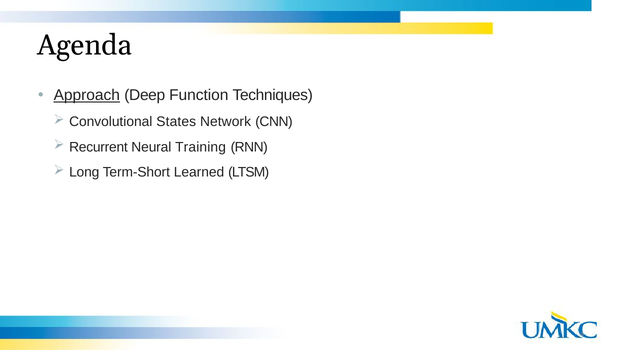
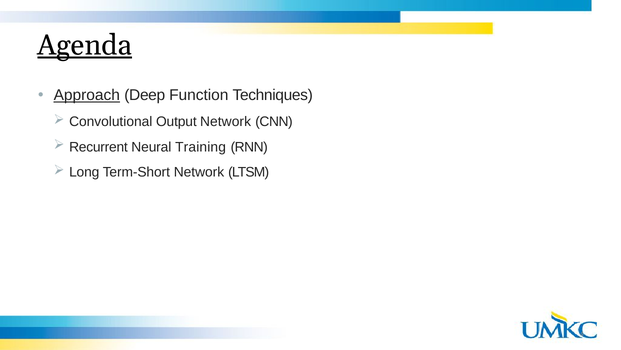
Agenda underline: none -> present
States: States -> Output
Term-Short Learned: Learned -> Network
